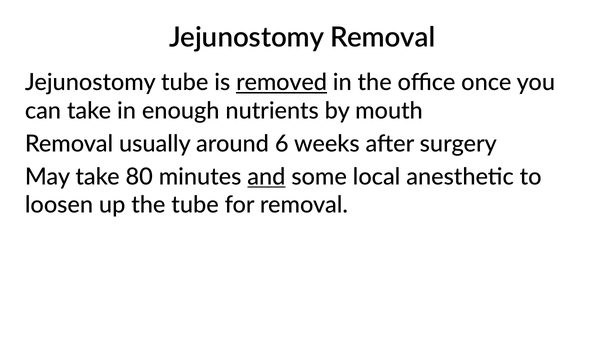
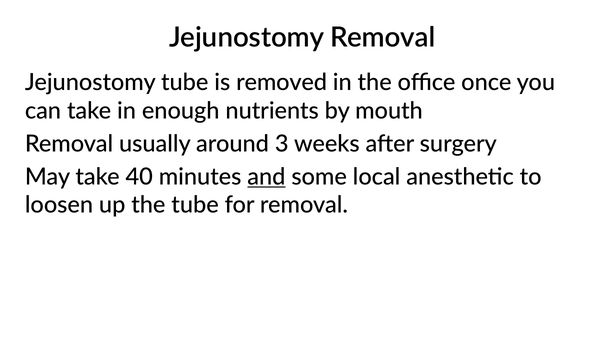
removed underline: present -> none
6: 6 -> 3
80: 80 -> 40
